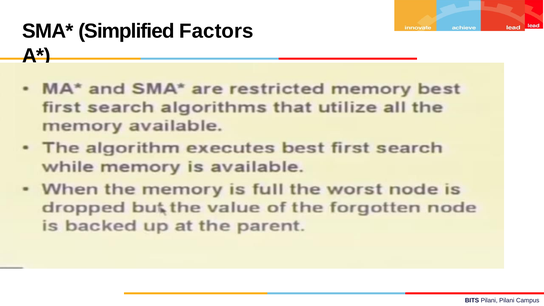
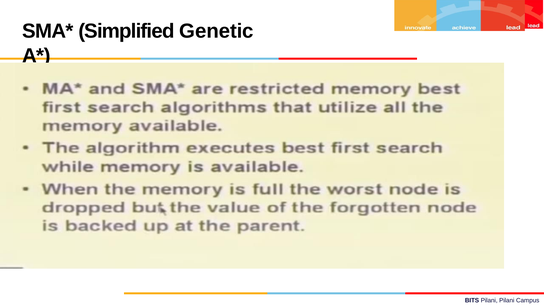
Factors: Factors -> Genetic
